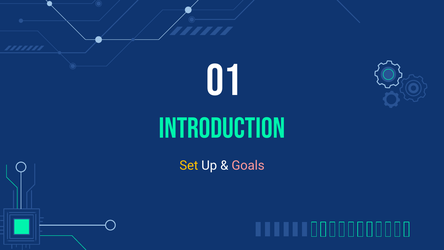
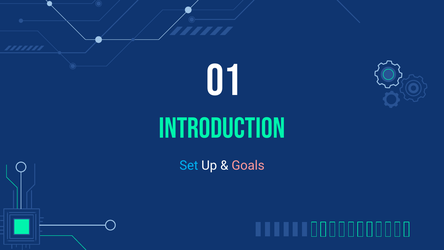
Set colour: yellow -> light blue
